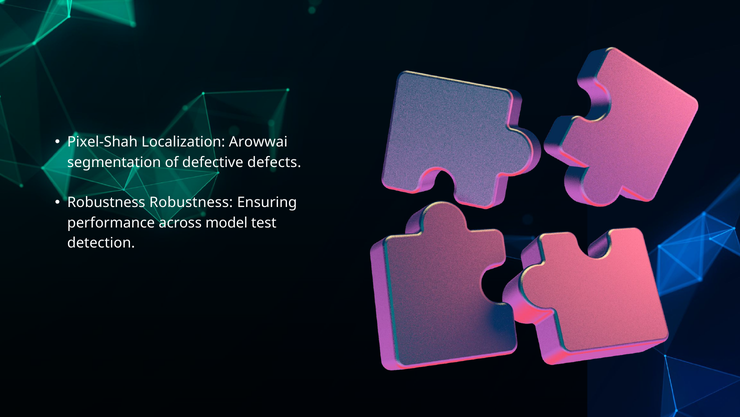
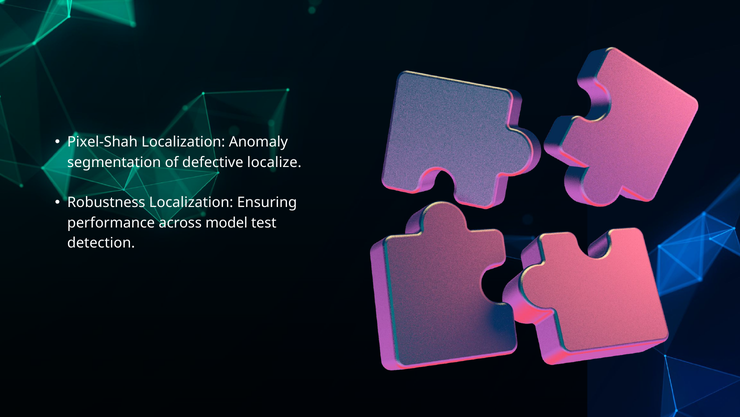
Arowwai: Arowwai -> Anomaly
defects: defects -> localize
Robustness Robustness: Robustness -> Localization
